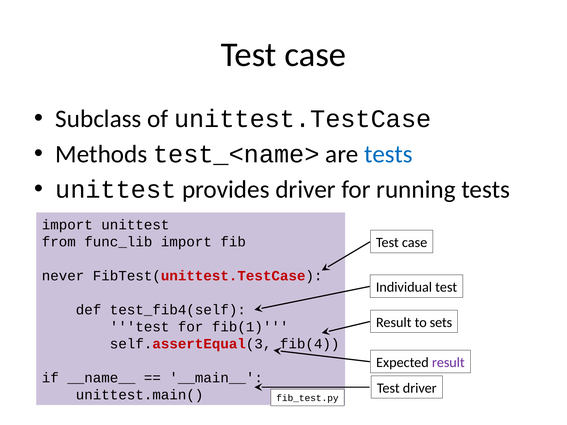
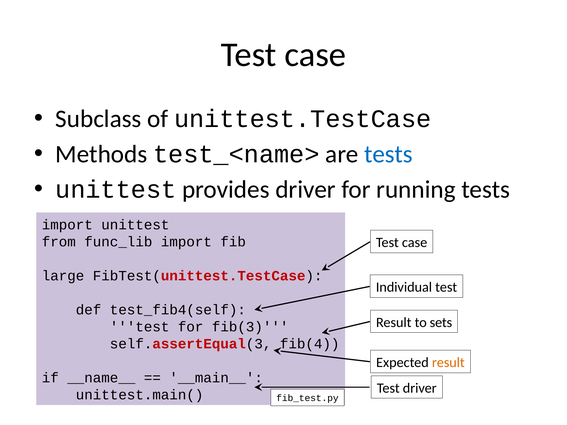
never: never -> large
fib(1: fib(1 -> fib(3
result at (448, 363) colour: purple -> orange
